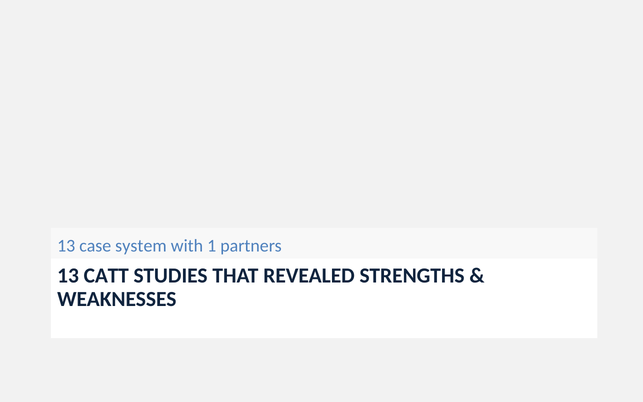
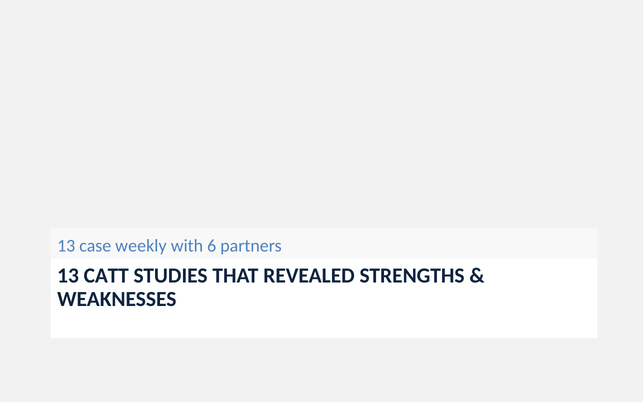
system: system -> weekly
1: 1 -> 6
